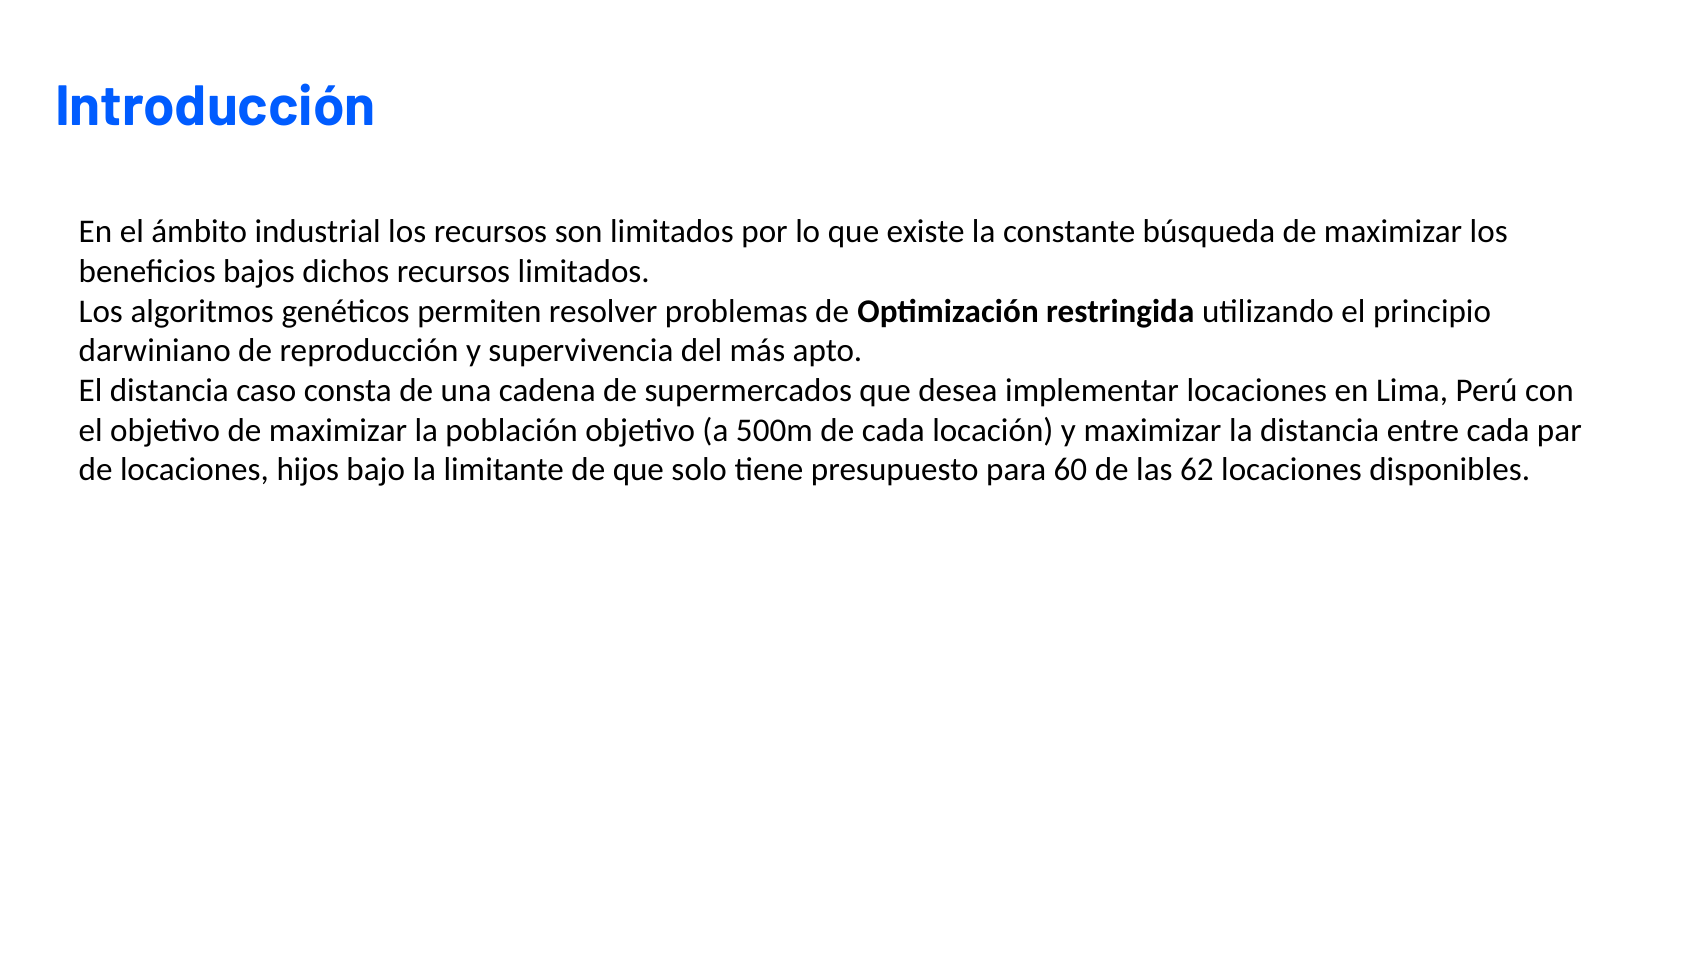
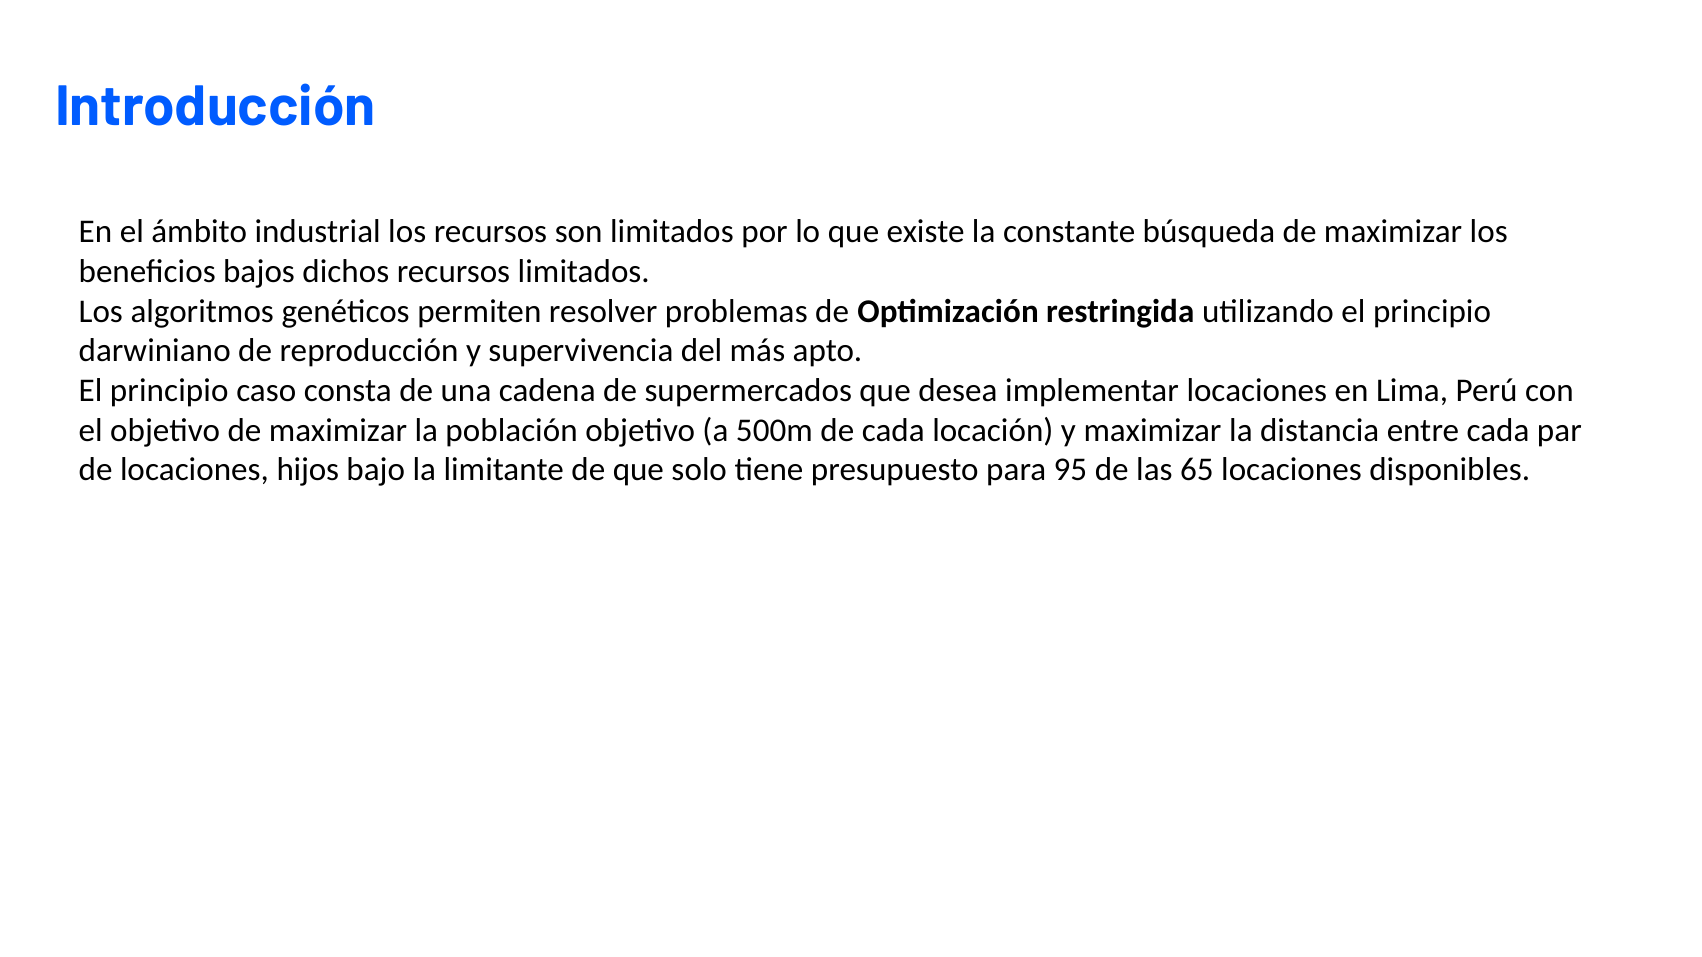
distancia at (169, 391): distancia -> principio
60: 60 -> 95
62: 62 -> 65
